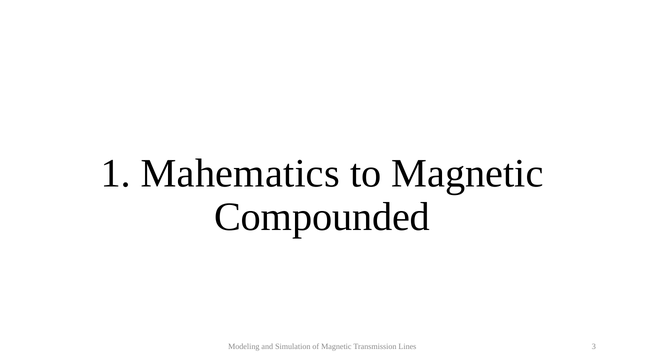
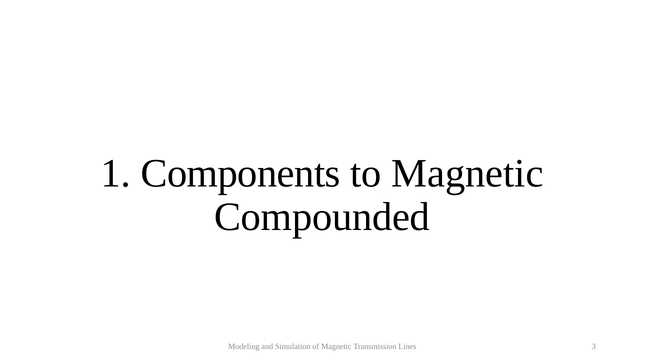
Mahematics: Mahematics -> Components
